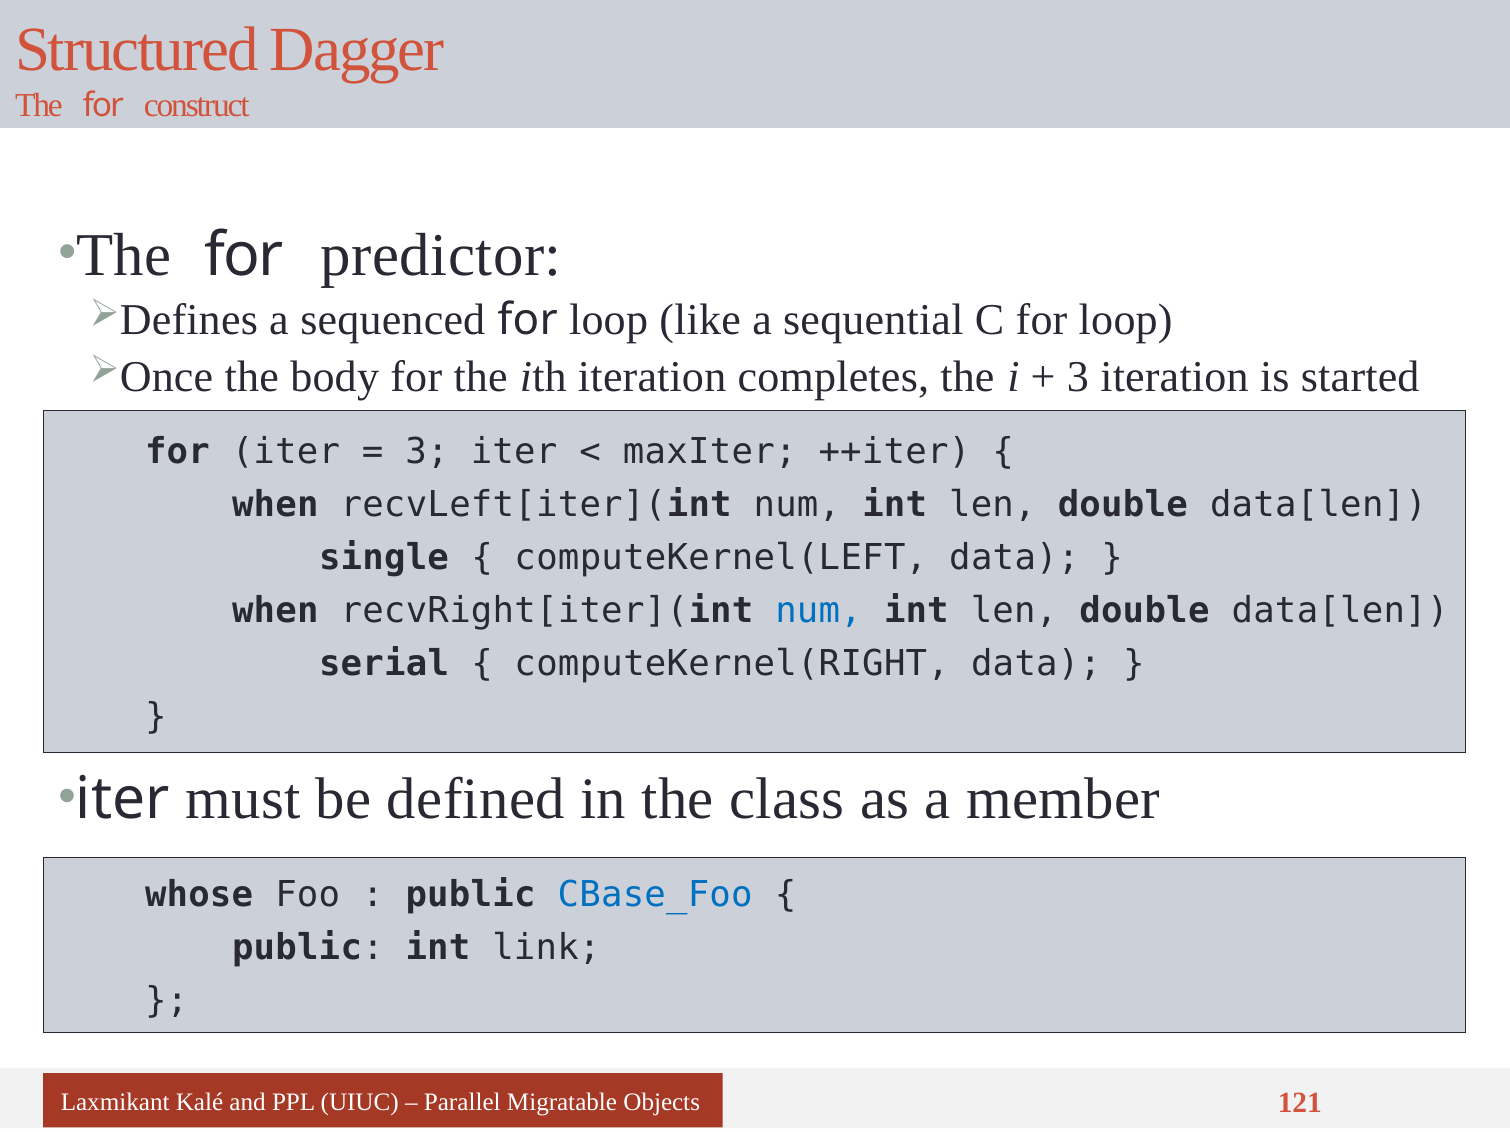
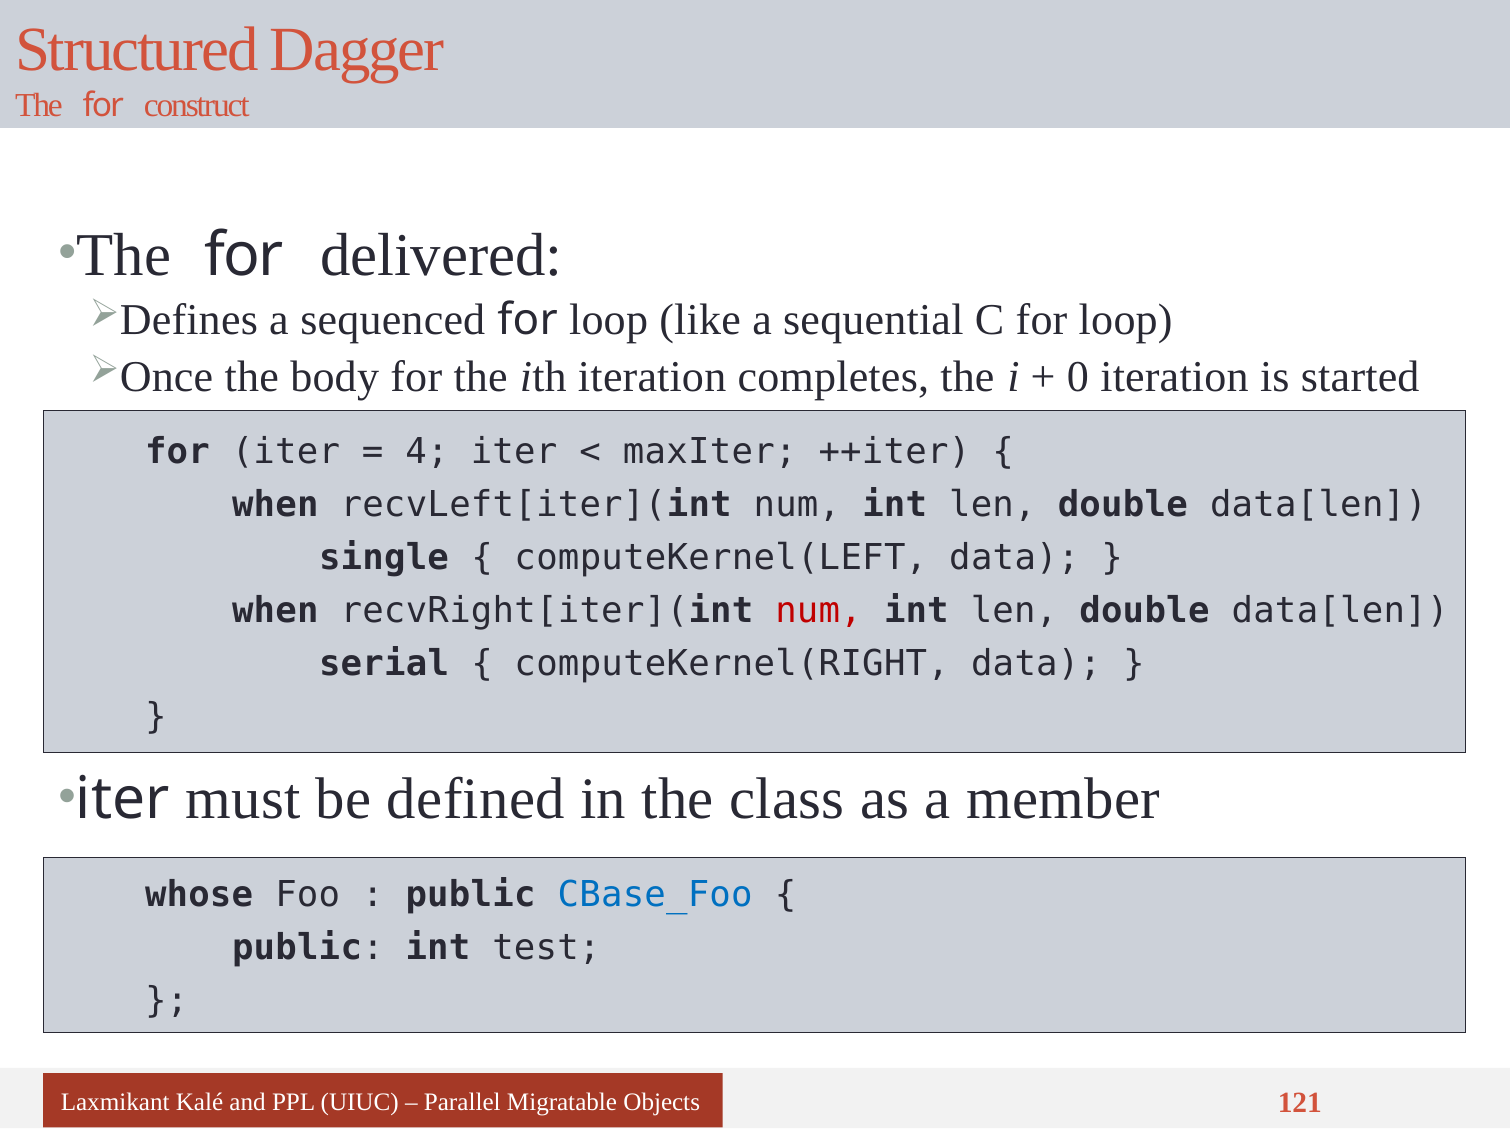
predictor: predictor -> delivered
3 at (1078, 377): 3 -> 0
3 at (427, 452): 3 -> 4
num at (819, 611) colour: blue -> red
link: link -> test
